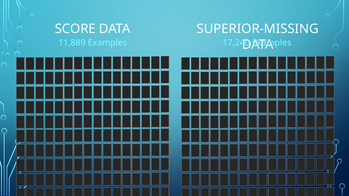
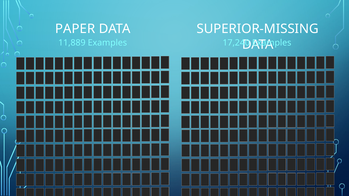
SCORE: SCORE -> PAPER
